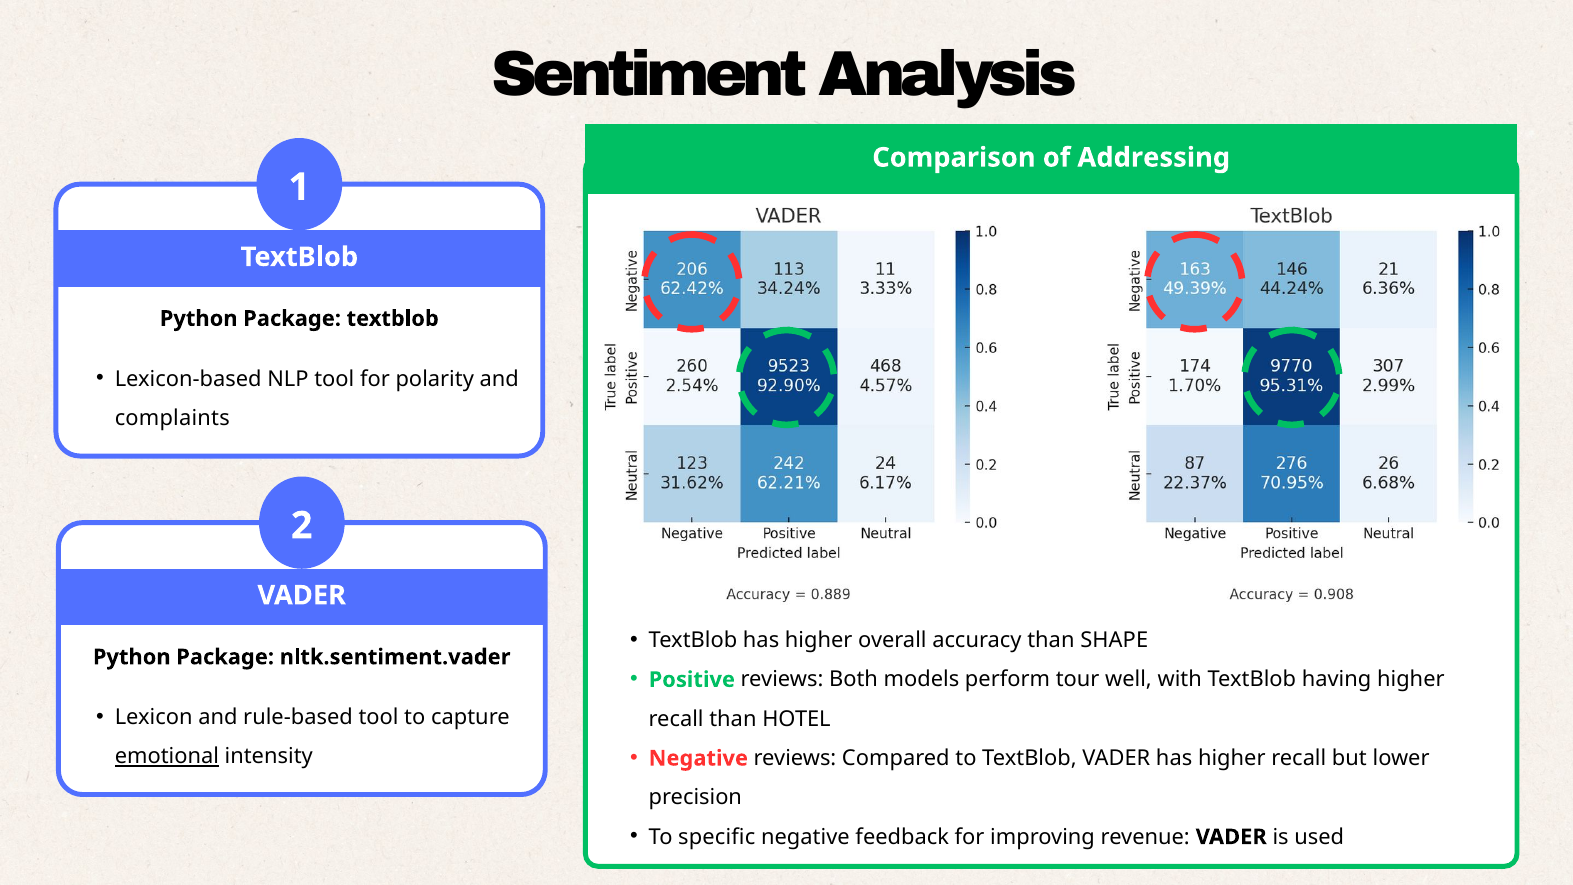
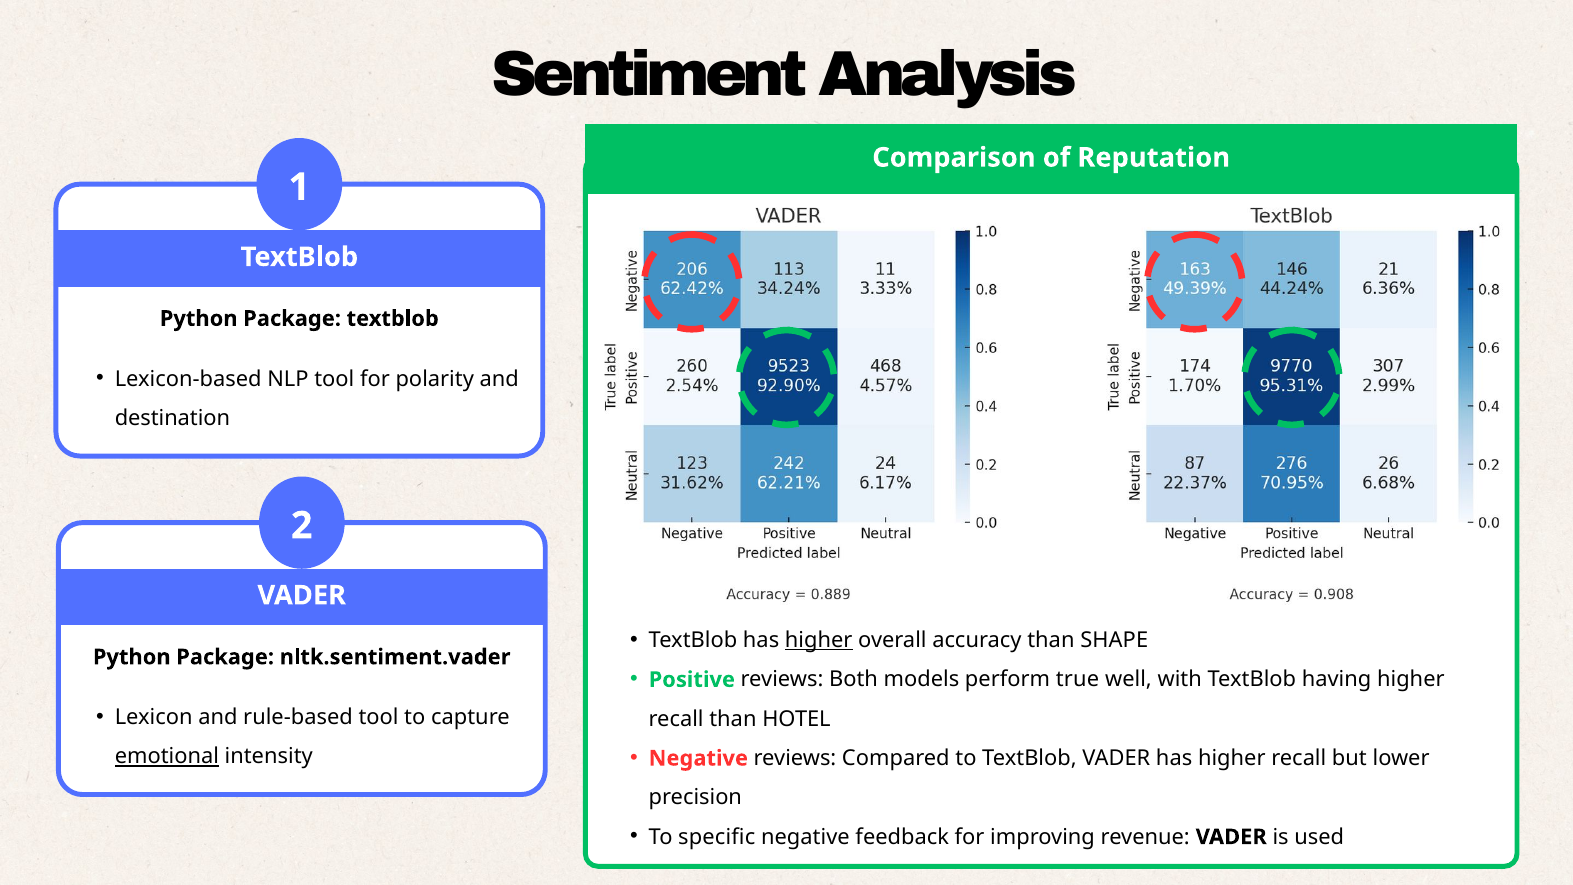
Addressing: Addressing -> Reputation
complaints: complaints -> destination
higher at (819, 640) underline: none -> present
tour: tour -> true
